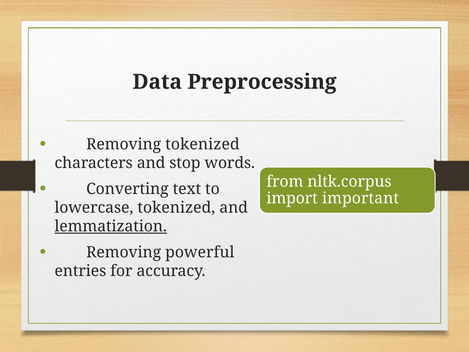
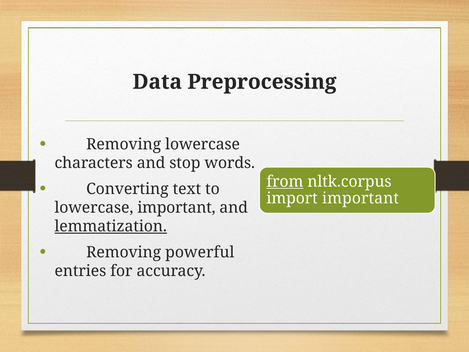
Removing tokenized: tokenized -> lowercase
from underline: none -> present
lowercase tokenized: tokenized -> important
